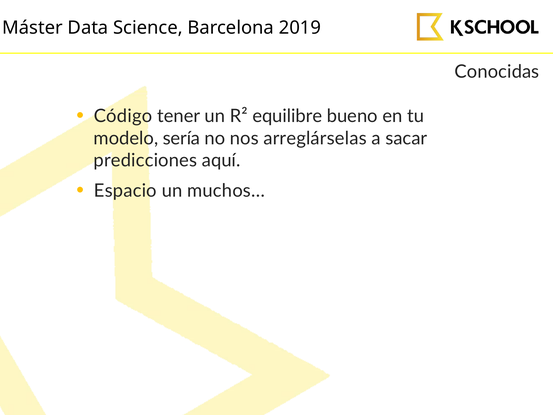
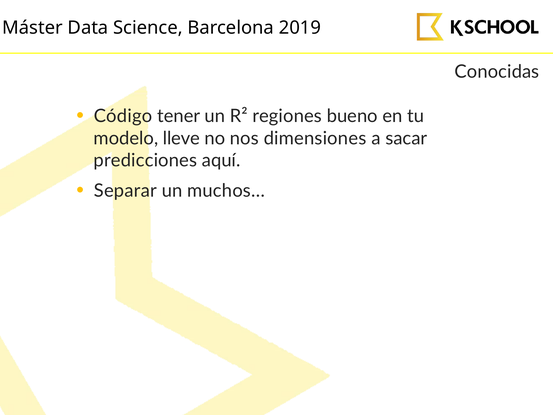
equilibre: equilibre -> regiones
sería: sería -> lleve
arreglárselas: arreglárselas -> dimensiones
Espacio: Espacio -> Separar
